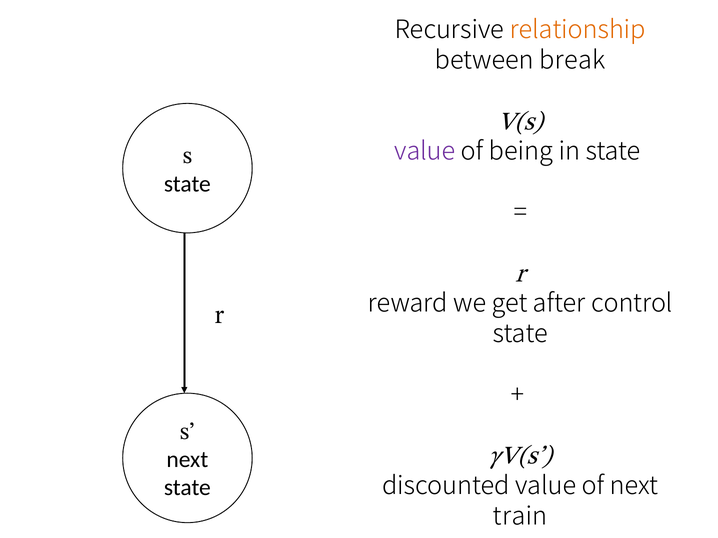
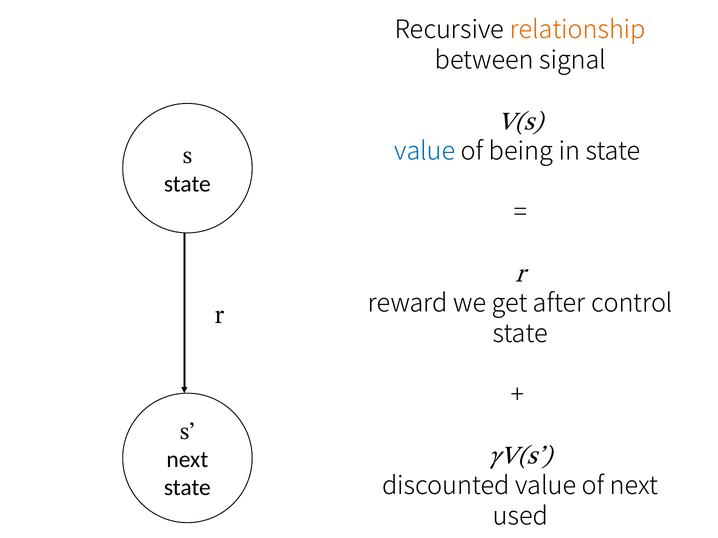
break: break -> signal
value at (425, 152) colour: purple -> blue
train: train -> used
